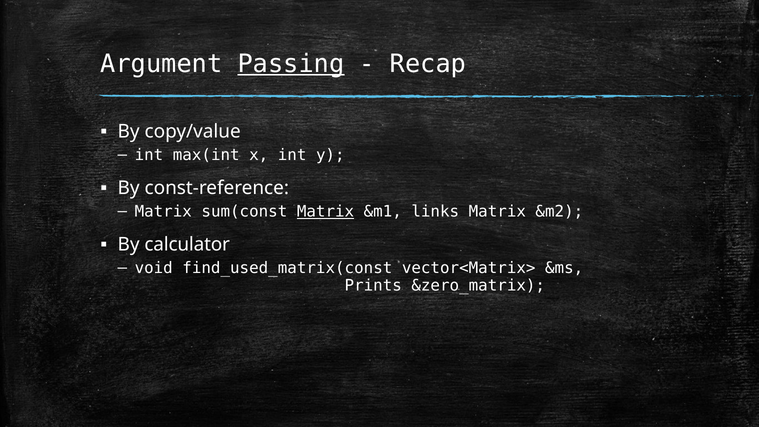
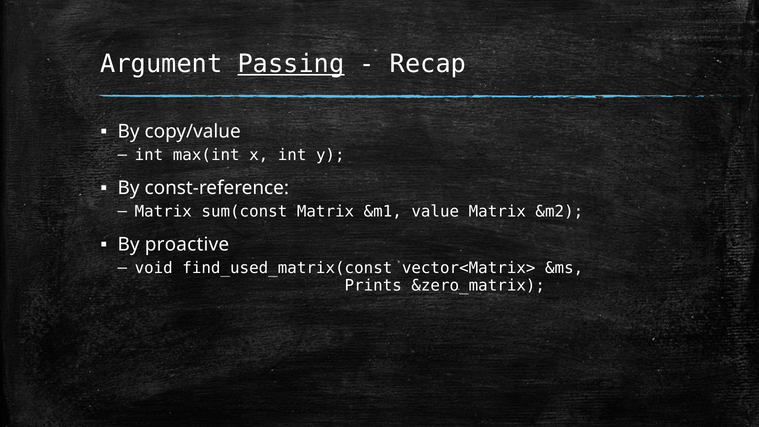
Matrix at (326, 212) underline: present -> none
links: links -> value
calculator: calculator -> proactive
